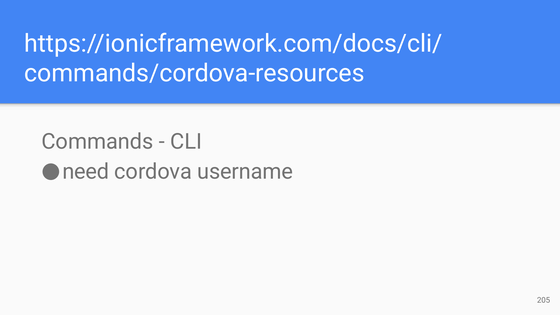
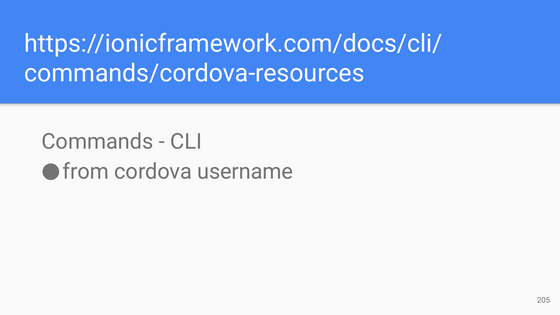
need: need -> from
